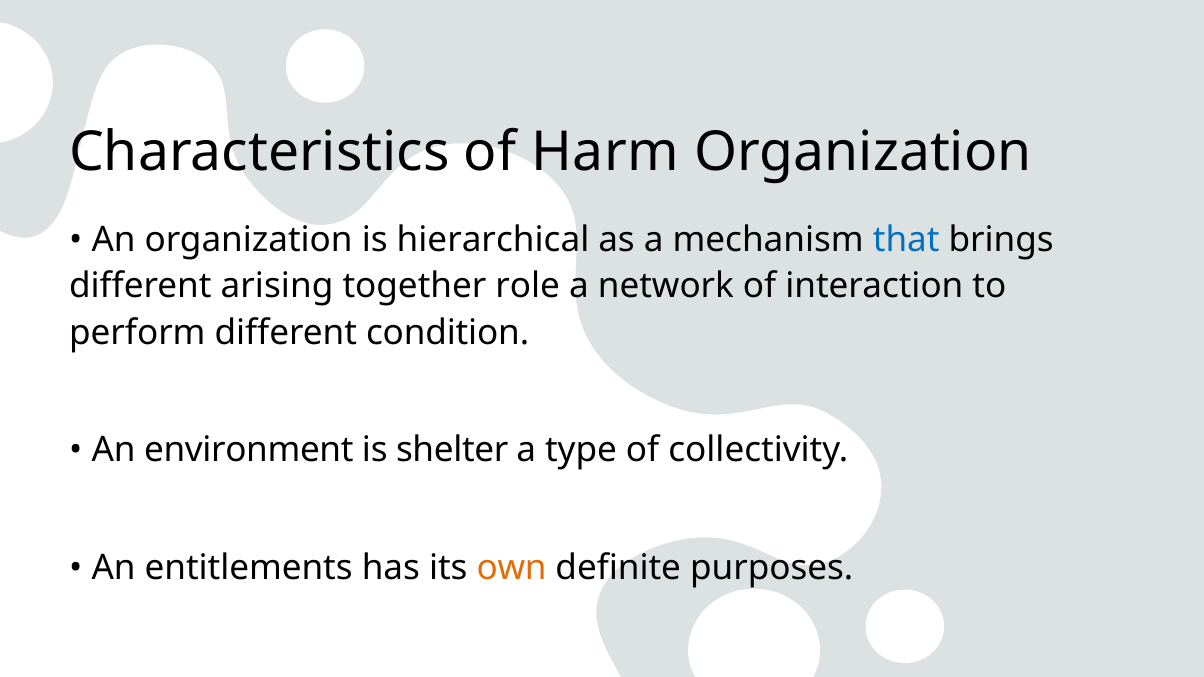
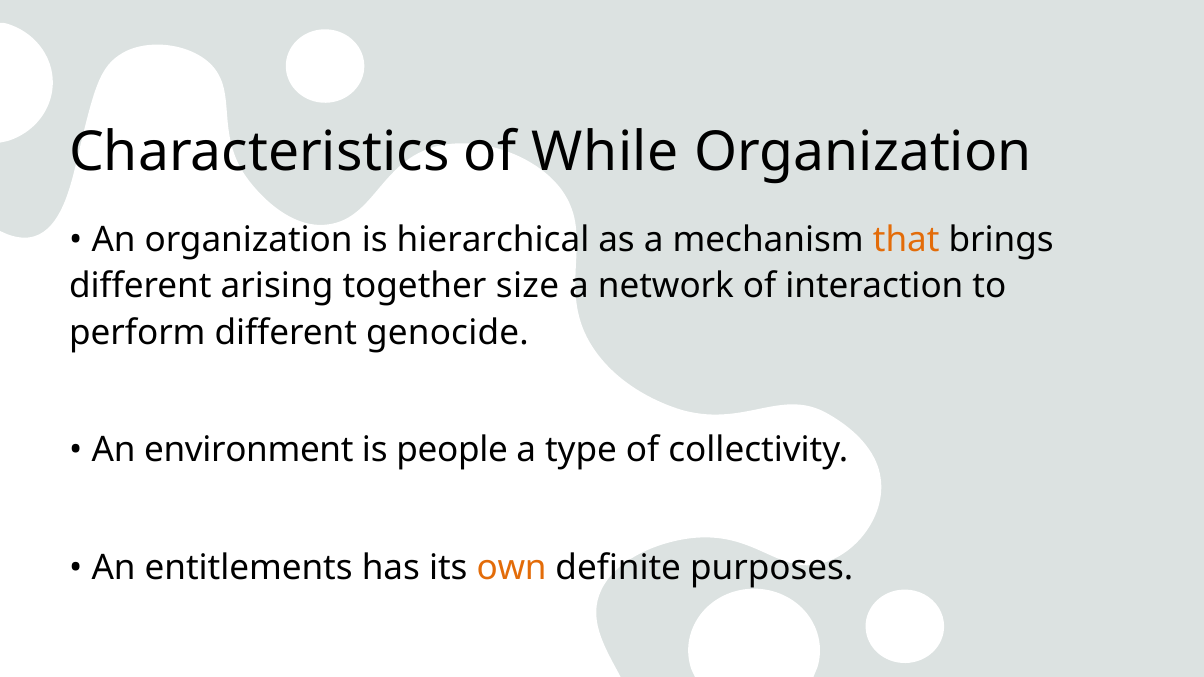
Harm: Harm -> While
that colour: blue -> orange
role: role -> size
condition: condition -> genocide
shelter: shelter -> people
